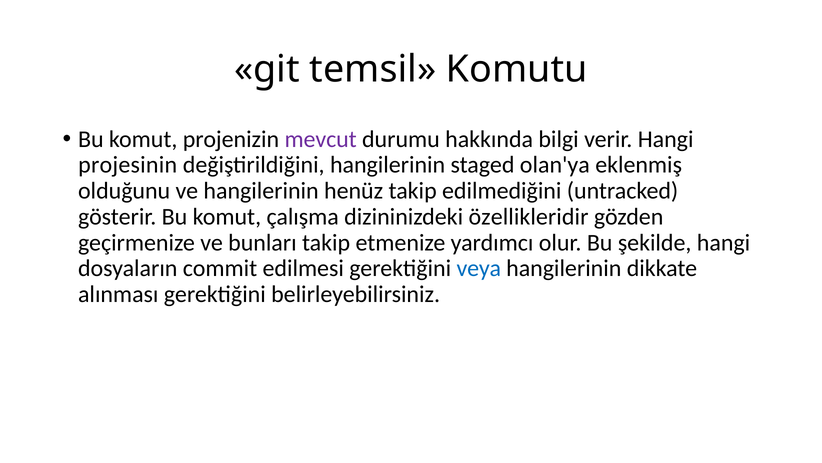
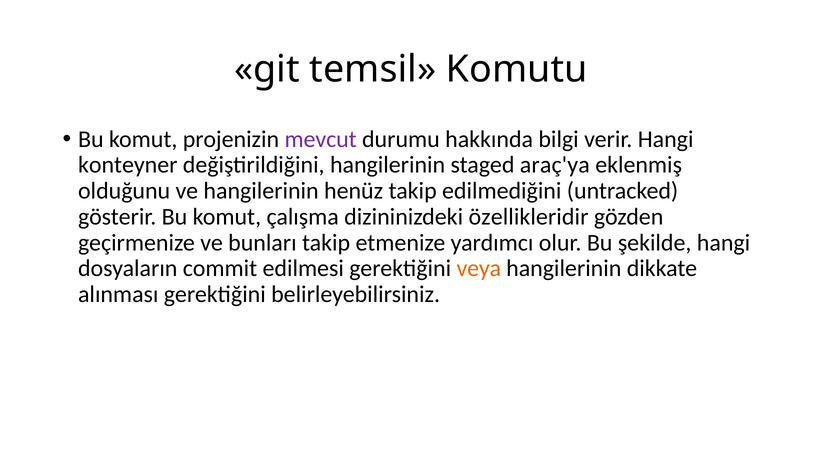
projesinin: projesinin -> konteyner
olan'ya: olan'ya -> araç'ya
veya colour: blue -> orange
